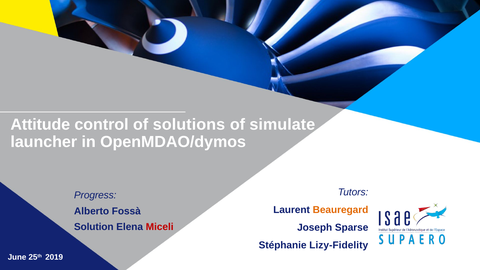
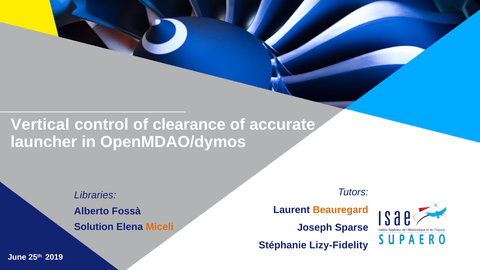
Attitude: Attitude -> Vertical
solutions: solutions -> clearance
simulate: simulate -> accurate
Progress: Progress -> Libraries
Miceli colour: red -> orange
